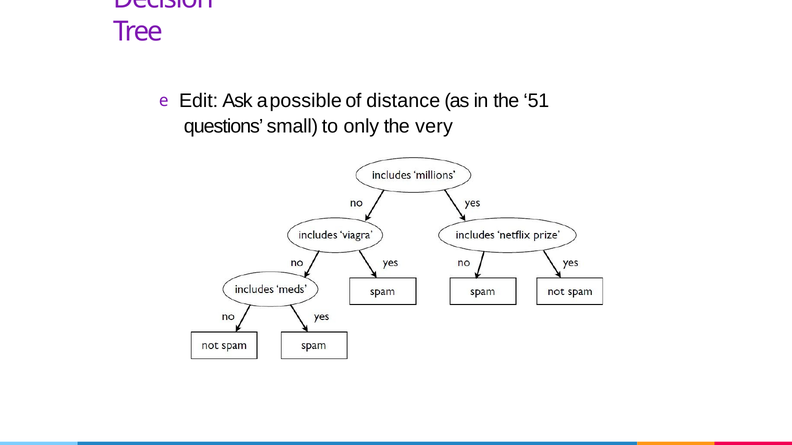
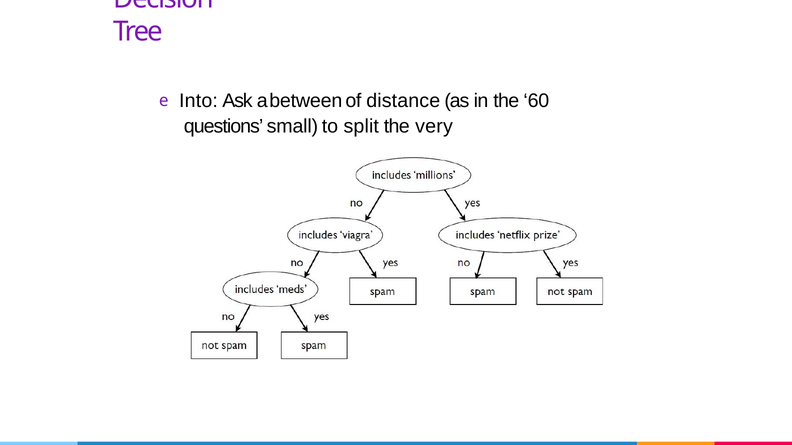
Edit: Edit -> Into
possible: possible -> between
51: 51 -> 60
only: only -> split
